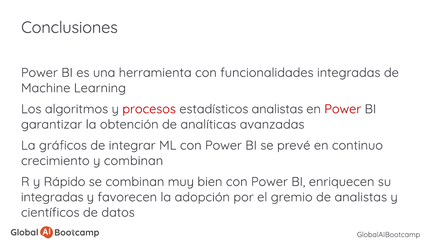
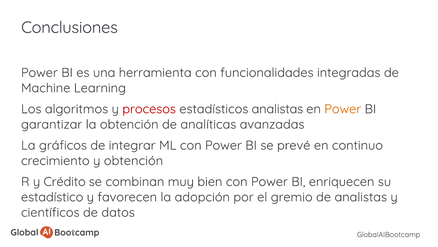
Power at (343, 109) colour: red -> orange
y combinan: combinan -> obtención
Rápido: Rápido -> Crédito
integradas at (52, 197): integradas -> estadístico
